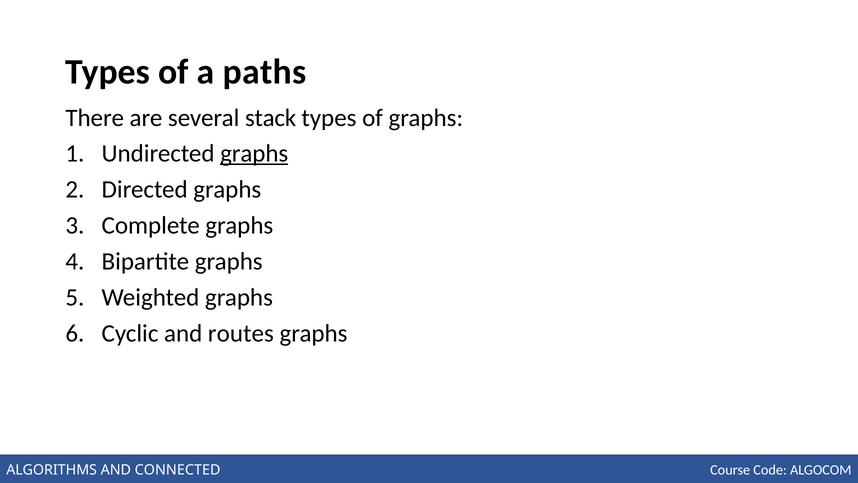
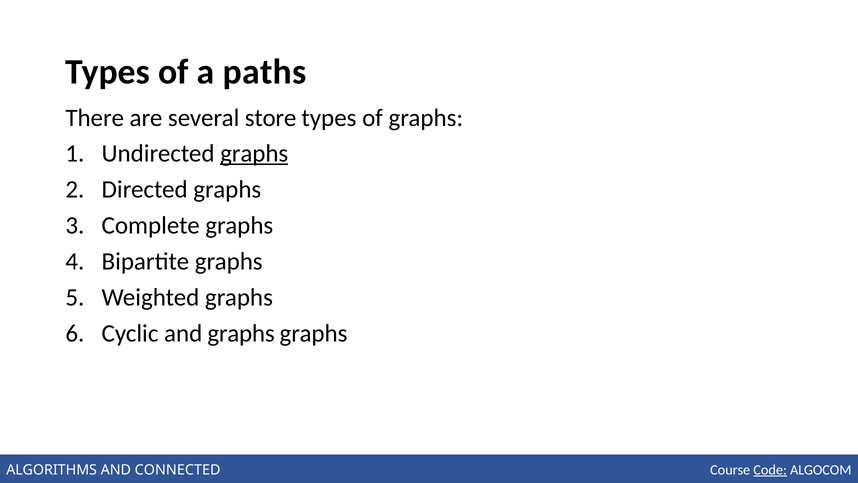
stack: stack -> store
and routes: routes -> graphs
Code underline: none -> present
